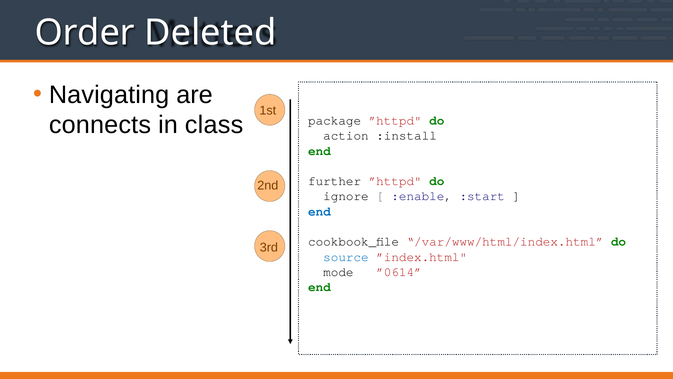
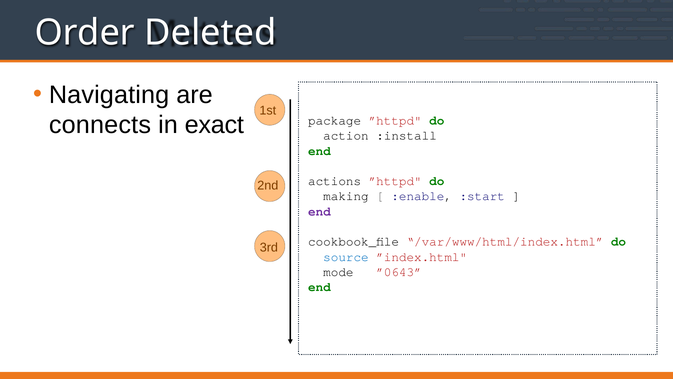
class: class -> exact
further: further -> actions
ignore: ignore -> making
end at (319, 211) colour: blue -> purple
”0614: ”0614 -> ”0643
